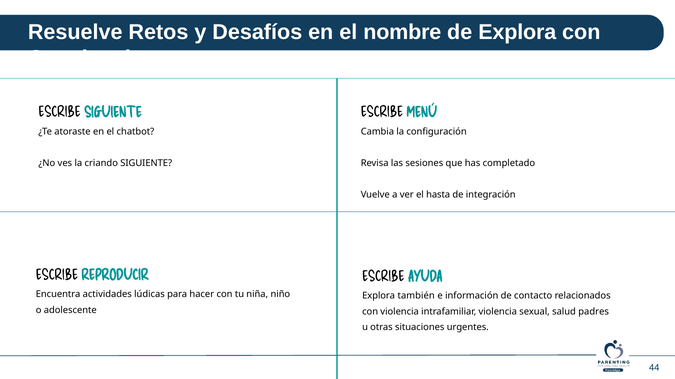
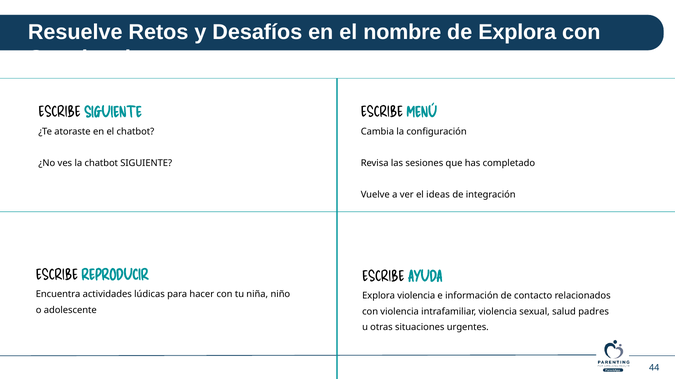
la criando: criando -> chatbot
hasta: hasta -> ideas
Explora también: también -> violencia
